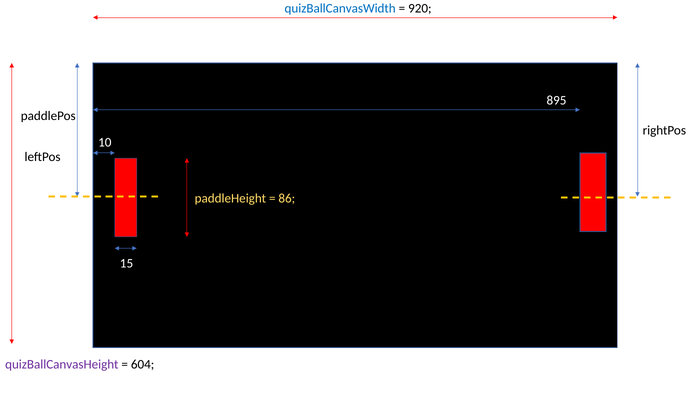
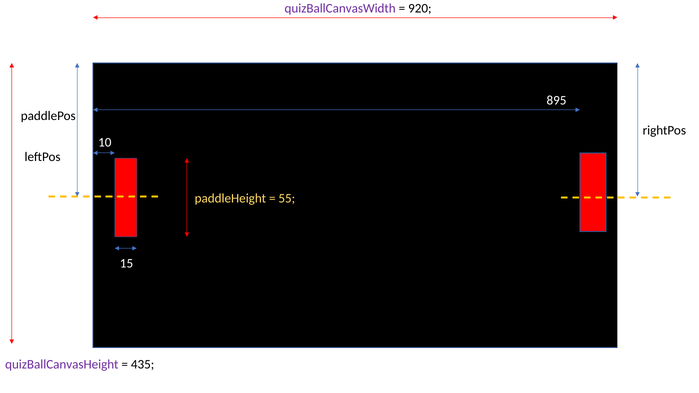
quizBallCanvasWidth colour: blue -> purple
86: 86 -> 55
604: 604 -> 435
